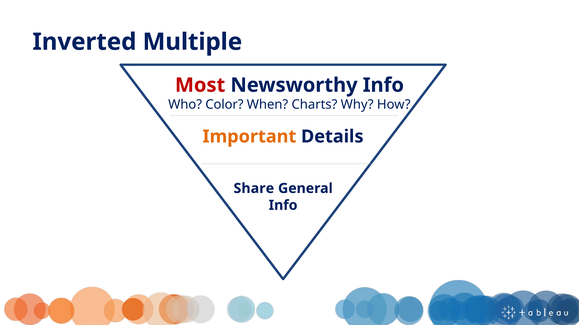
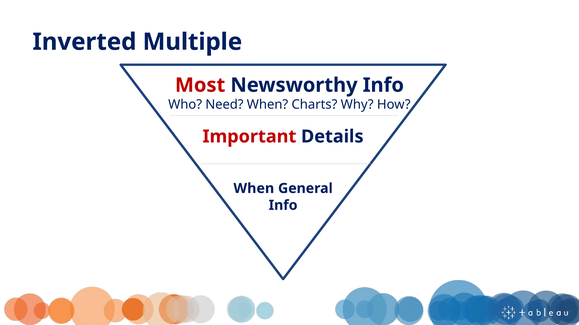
Color: Color -> Need
Important colour: orange -> red
Share at (254, 189): Share -> When
